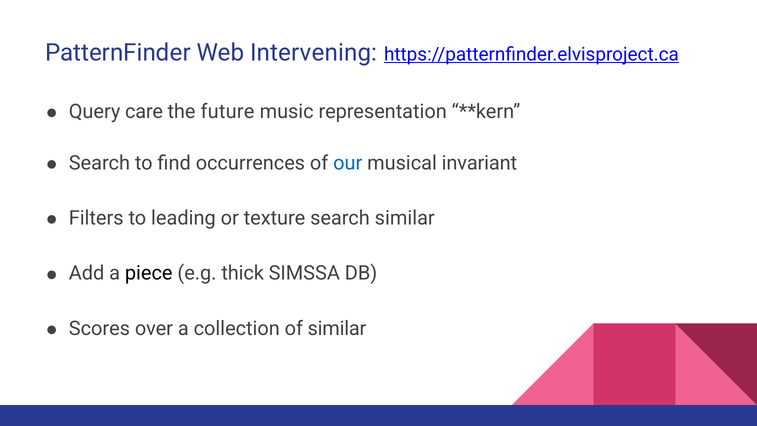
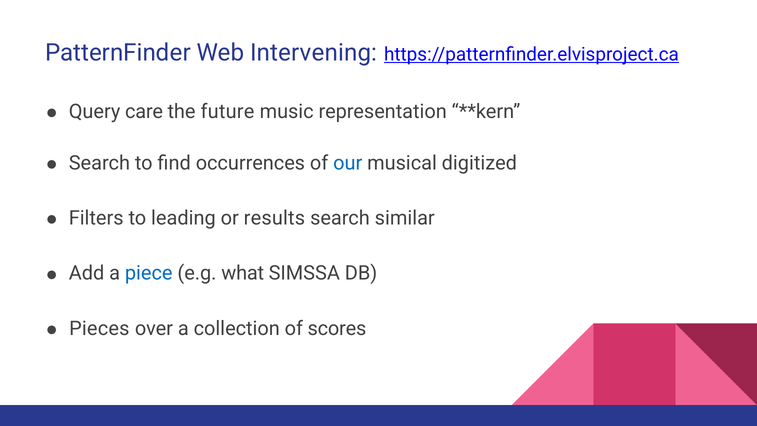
invariant: invariant -> digitized
texture: texture -> results
piece colour: black -> blue
thick: thick -> what
Scores: Scores -> Pieces
of similar: similar -> scores
